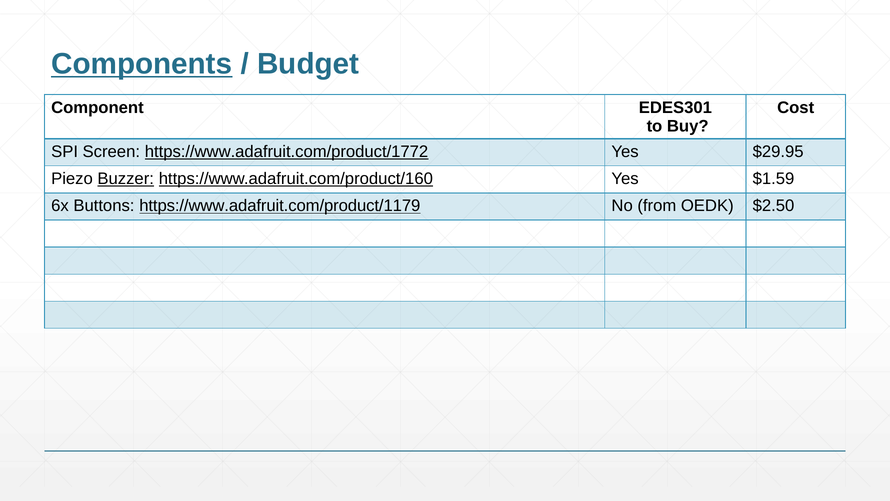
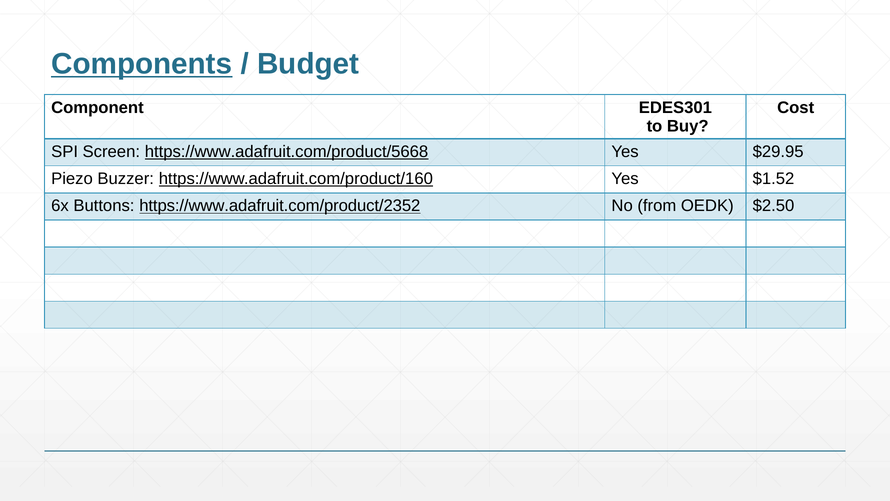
https://www.adafruit.com/product/1772: https://www.adafruit.com/product/1772 -> https://www.adafruit.com/product/5668
Buzzer underline: present -> none
$1.59: $1.59 -> $1.52
https://www.adafruit.com/product/1179: https://www.adafruit.com/product/1179 -> https://www.adafruit.com/product/2352
